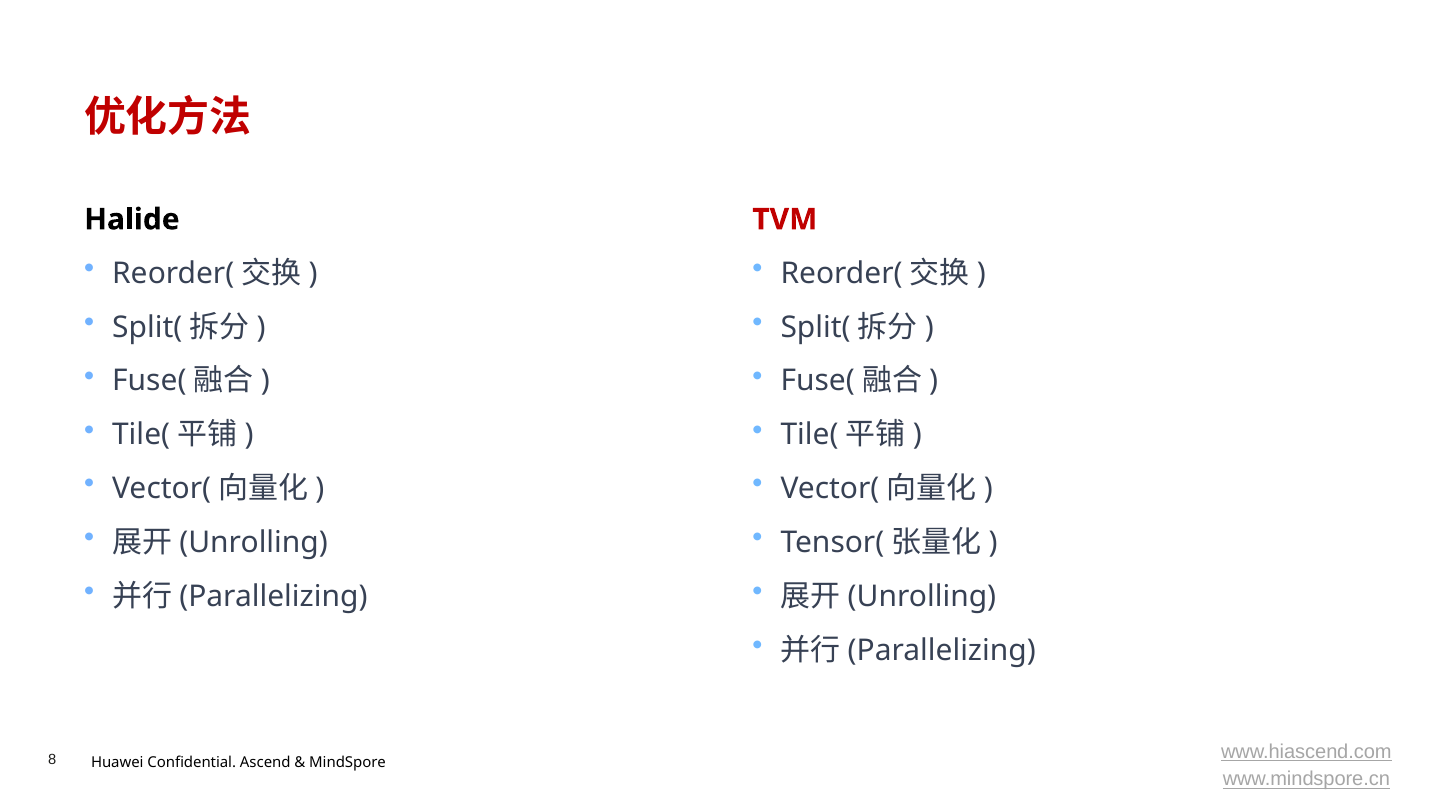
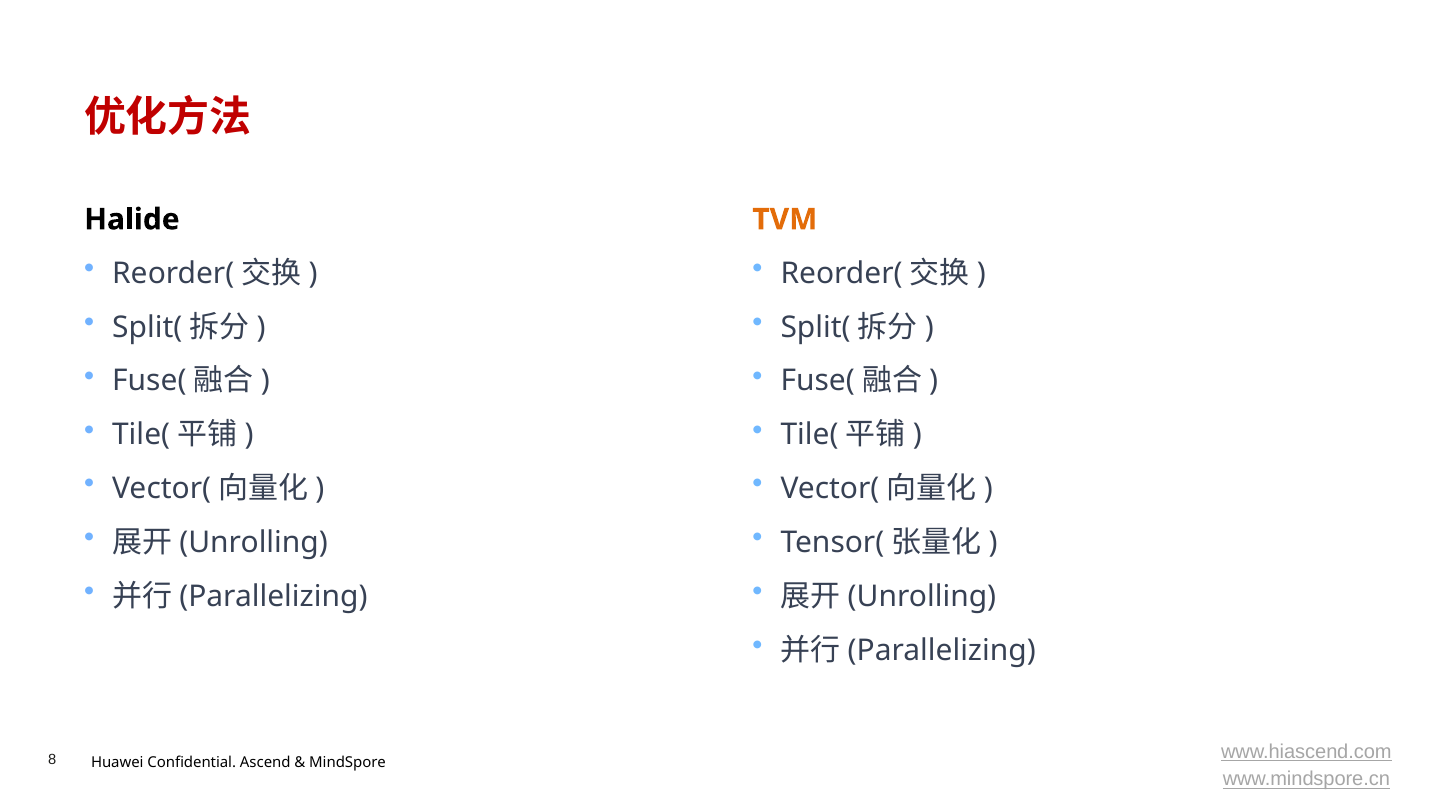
TVM colour: red -> orange
